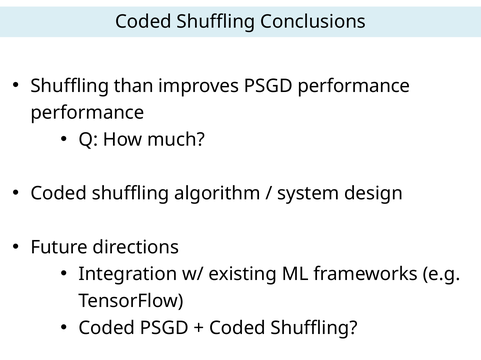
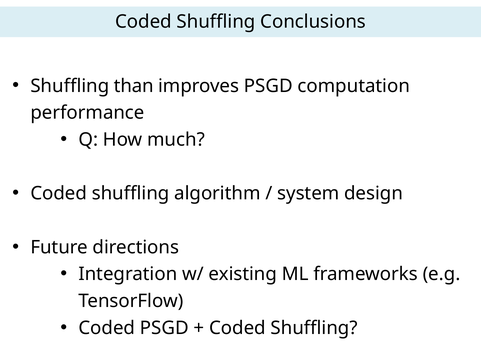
PSGD performance: performance -> computation
